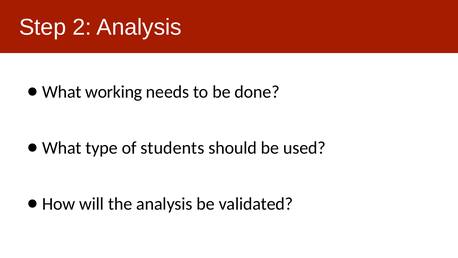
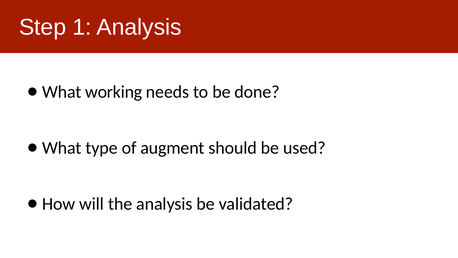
2: 2 -> 1
students: students -> augment
